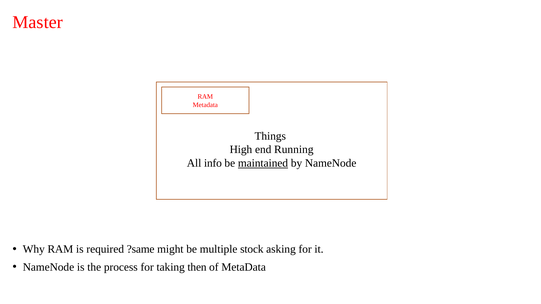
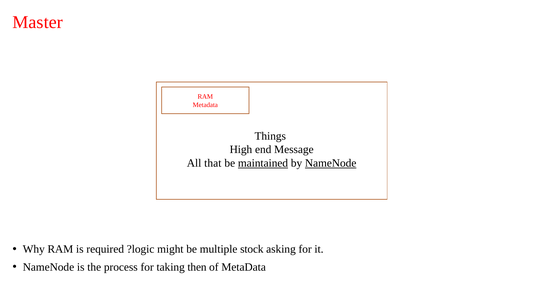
Running: Running -> Message
info: info -> that
NameNode at (331, 163) underline: none -> present
?same: ?same -> ?logic
